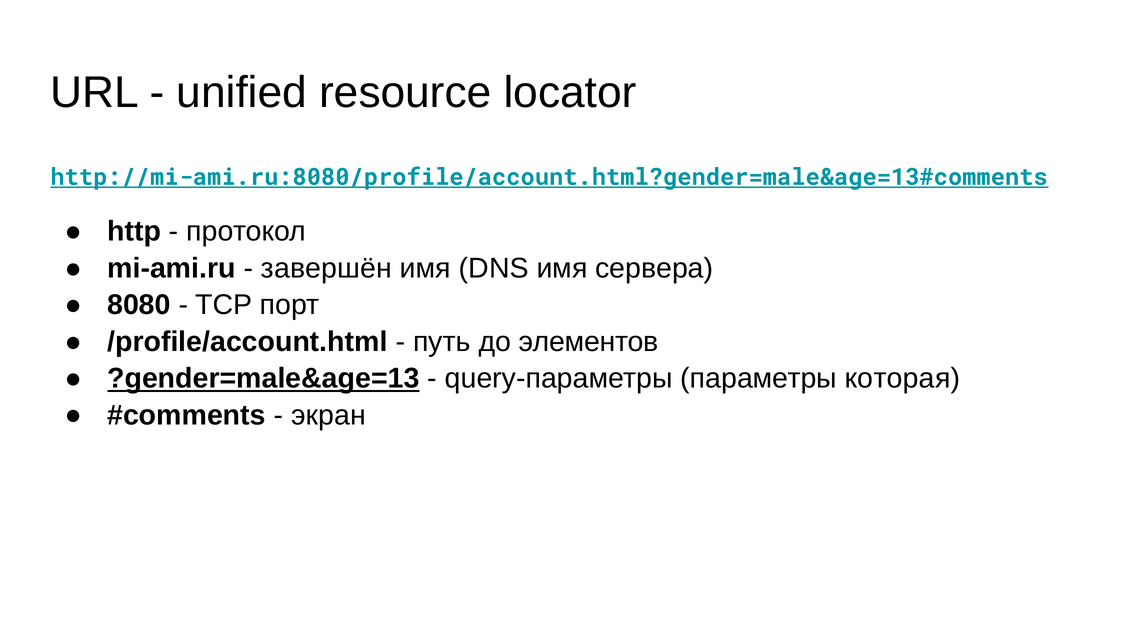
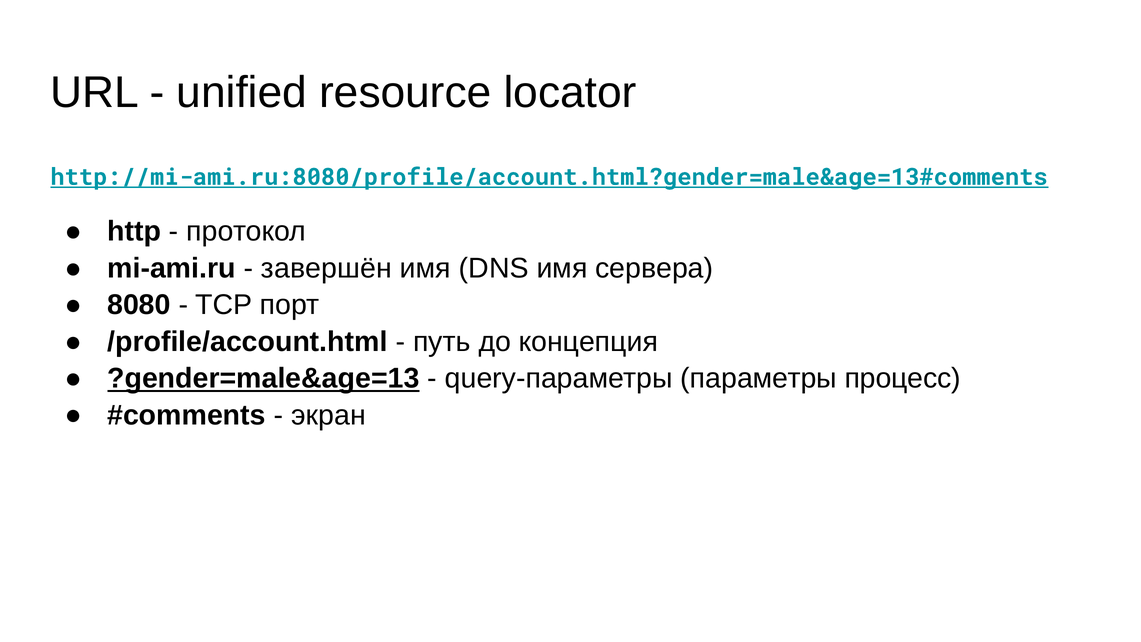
элементов: элементов -> концепция
которая: которая -> процесс
